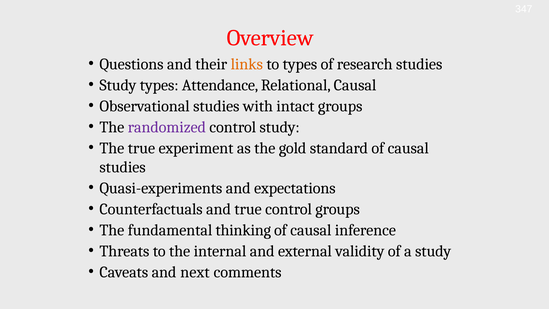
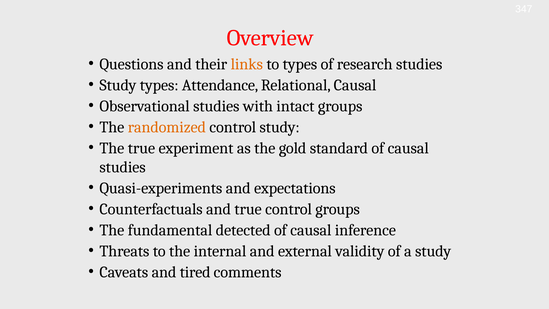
randomized colour: purple -> orange
thinking: thinking -> detected
next: next -> tired
